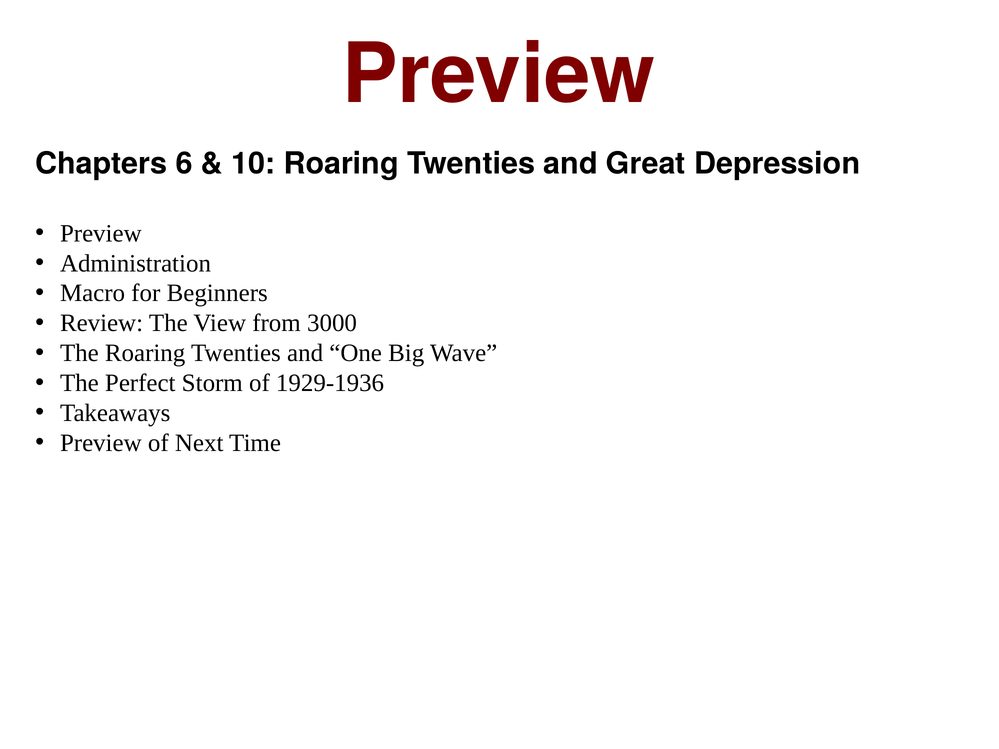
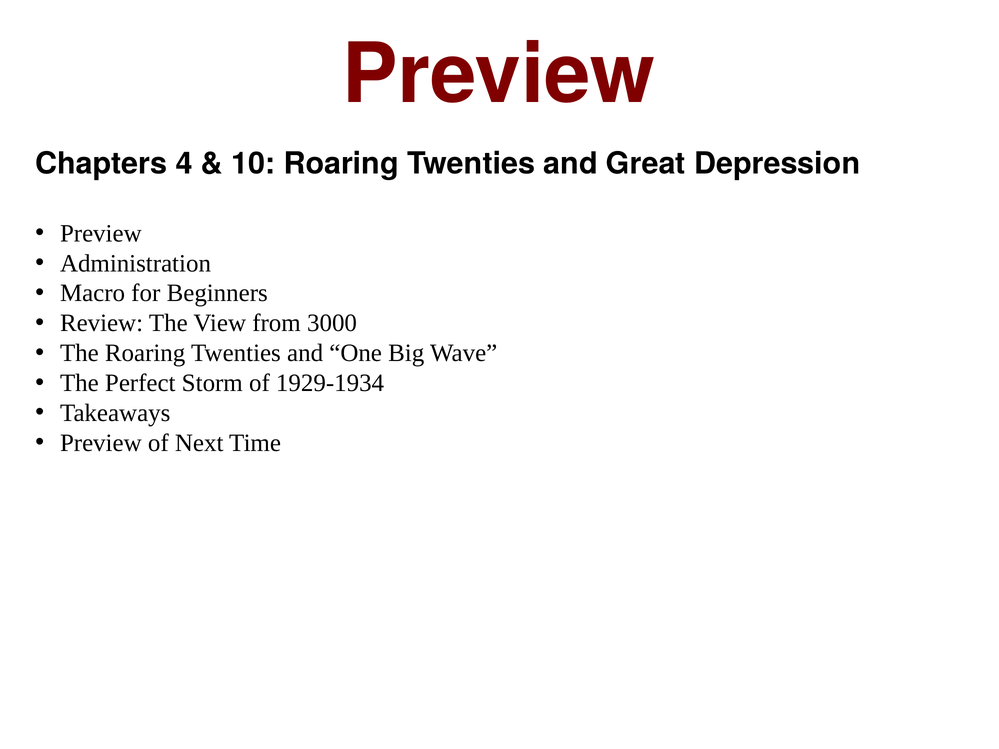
6: 6 -> 4
1929-1936: 1929-1936 -> 1929-1934
